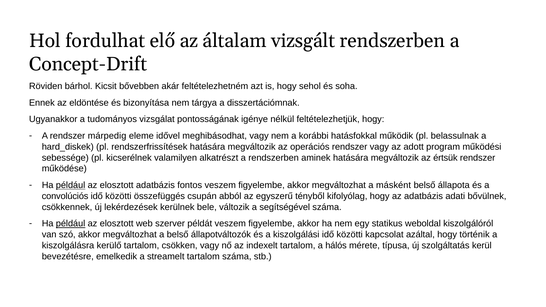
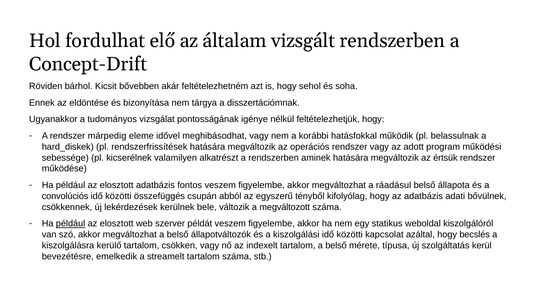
például at (71, 185) underline: present -> none
másként: másként -> ráadásul
segítségével: segítségével -> megváltozott
történik: történik -> becslés
tartalom a hálós: hálós -> belső
